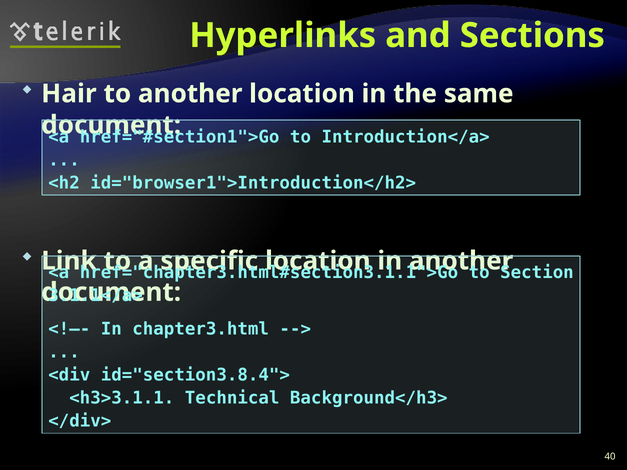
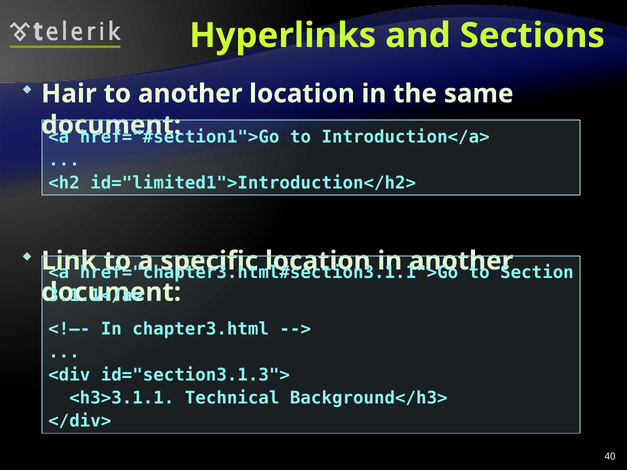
id="browser1">Introduction</h2>: id="browser1">Introduction</h2> -> id="limited1">Introduction</h2>
id="section3.8.4">: id="section3.8.4"> -> id="section3.1.3">
